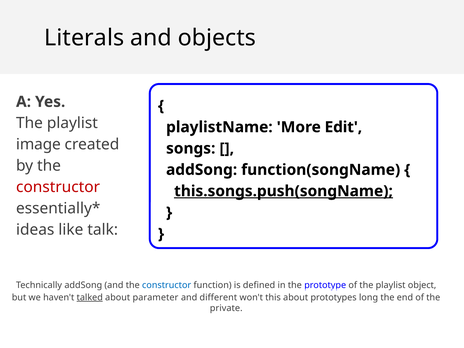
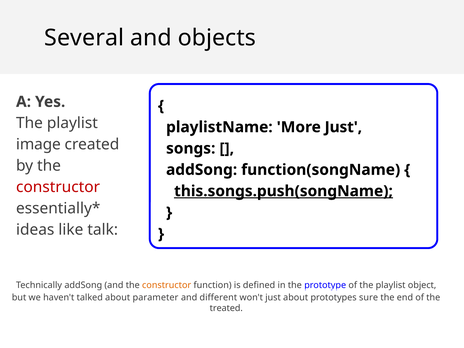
Literals: Literals -> Several
More Edit: Edit -> Just
constructor at (167, 285) colour: blue -> orange
talked underline: present -> none
won't this: this -> just
long: long -> sure
private: private -> treated
